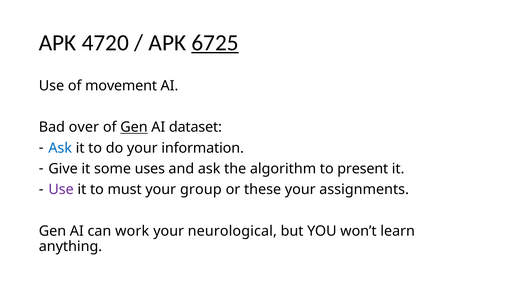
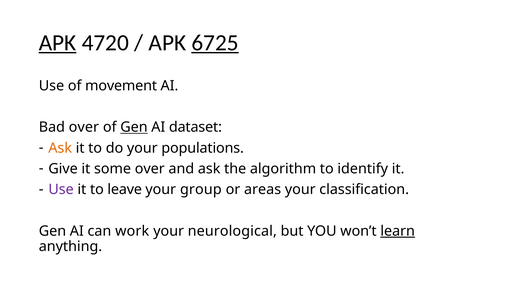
APK at (58, 43) underline: none -> present
Ask at (60, 148) colour: blue -> orange
information: information -> populations
some uses: uses -> over
present: present -> identify
must: must -> leave
these: these -> areas
assignments: assignments -> classification
learn underline: none -> present
